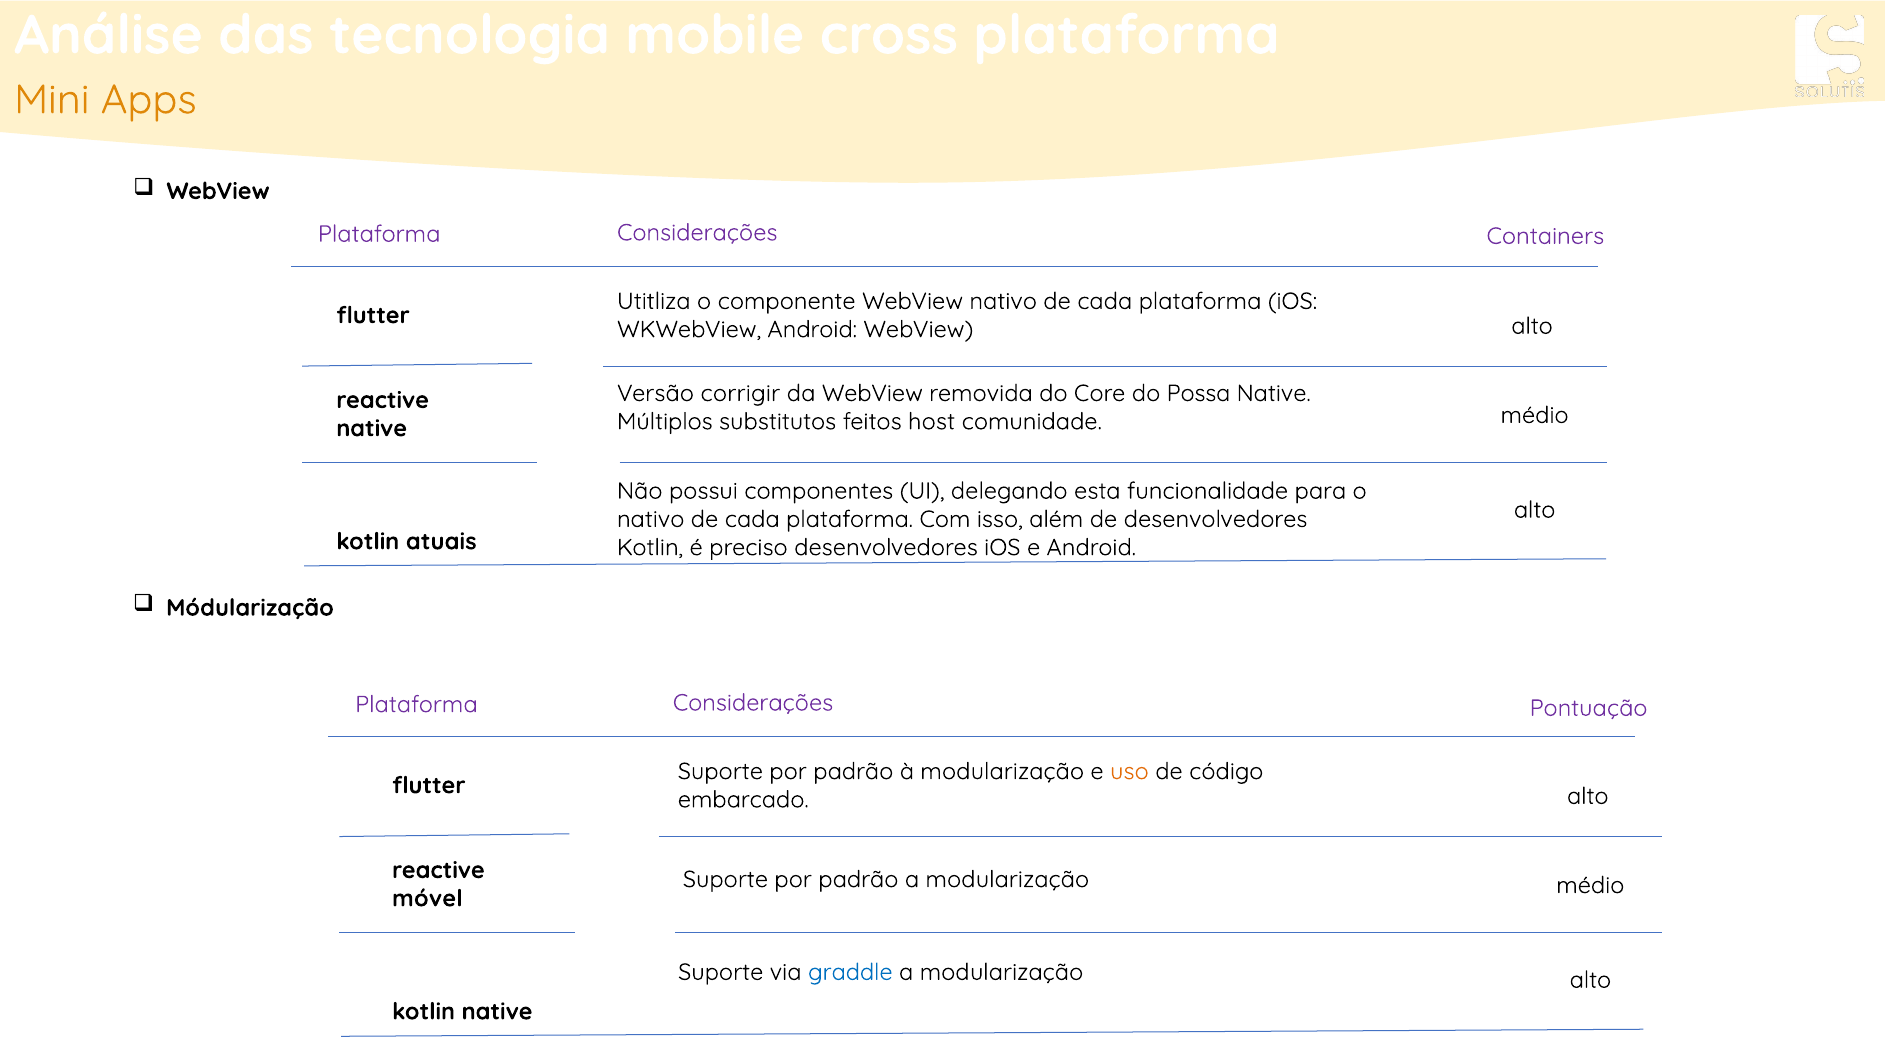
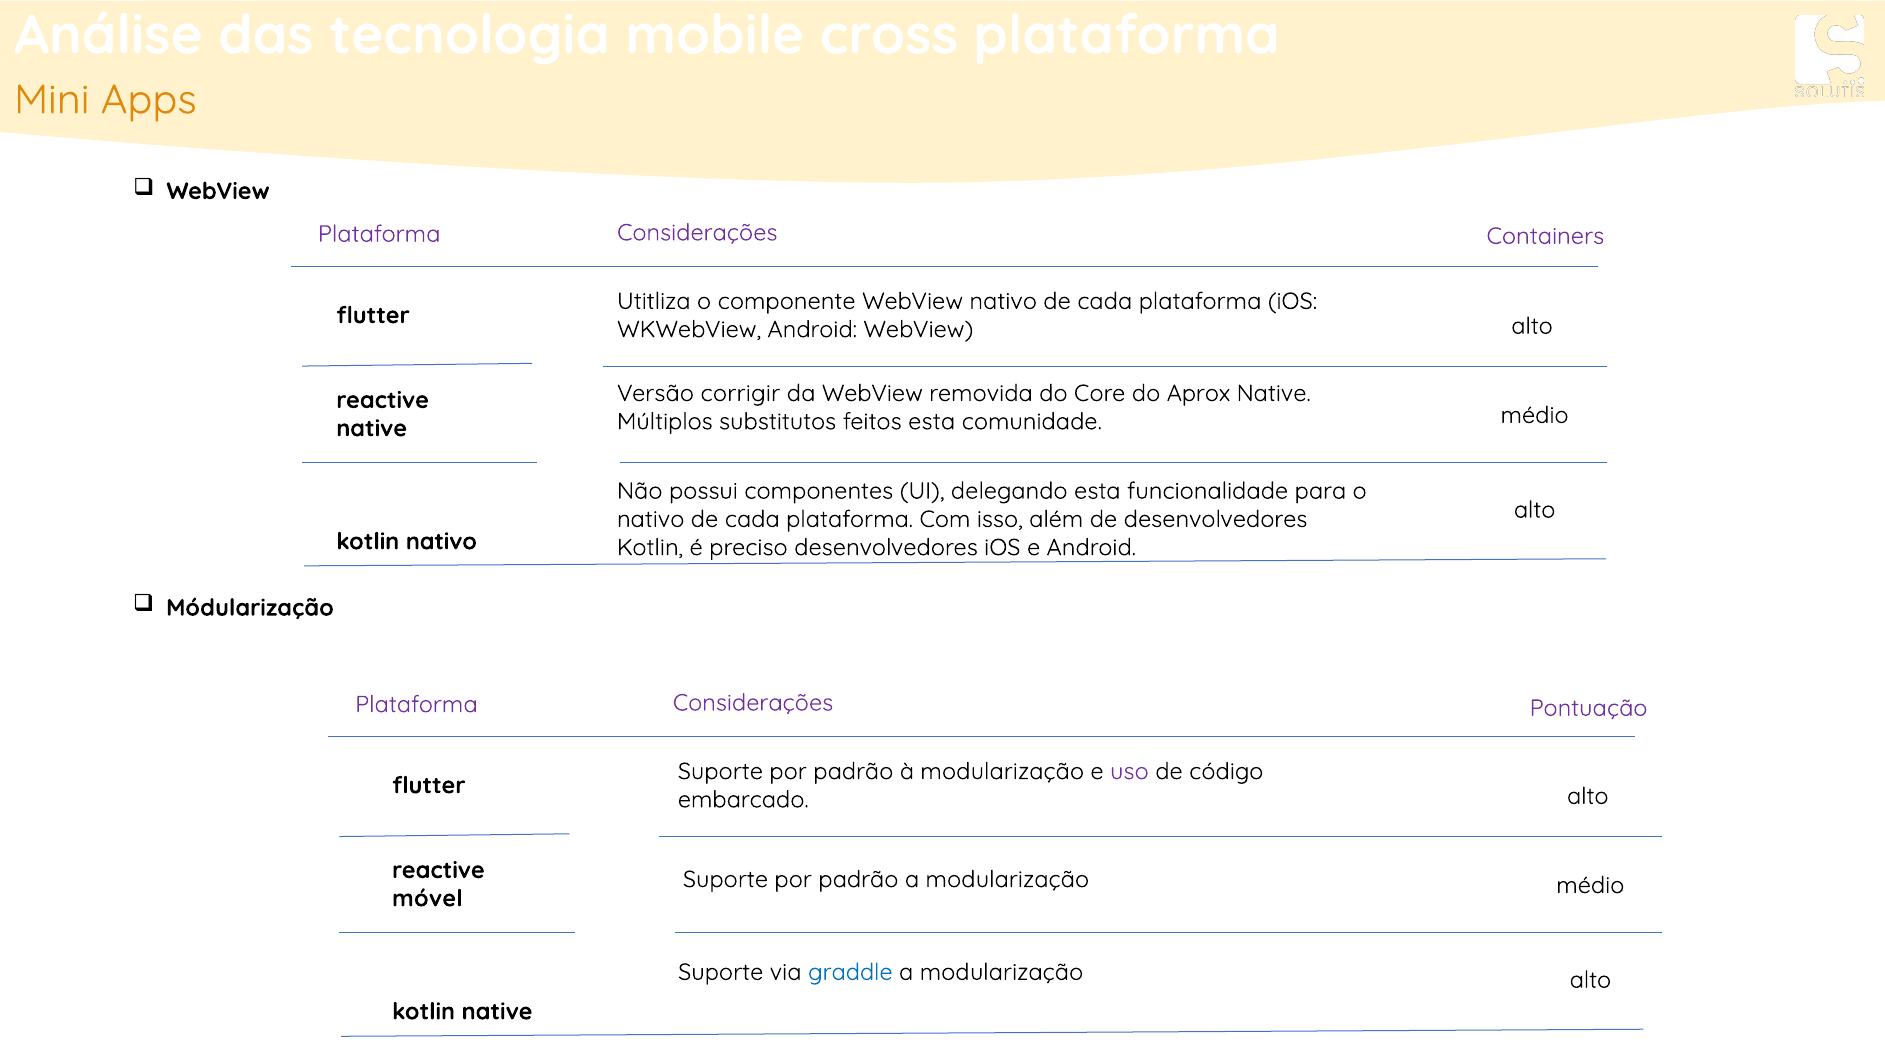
Possa: Possa -> Aprox
feitos host: host -> esta
kotlin atuais: atuais -> nativo
uso colour: orange -> purple
